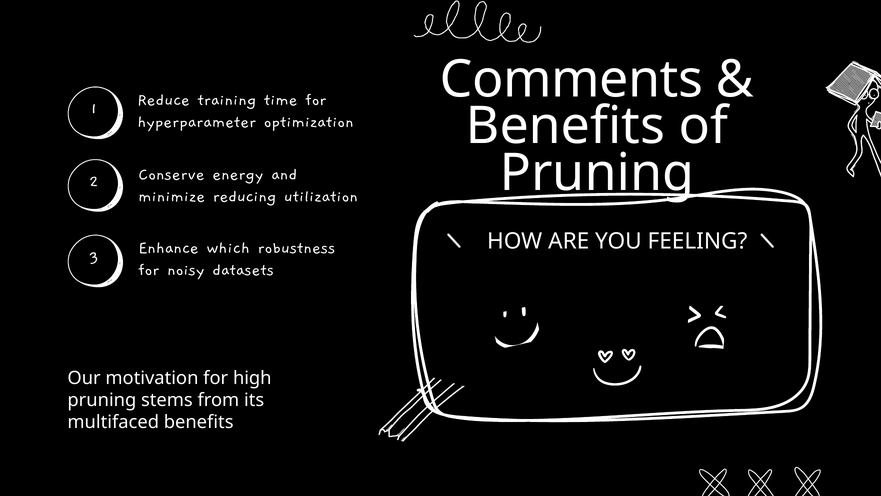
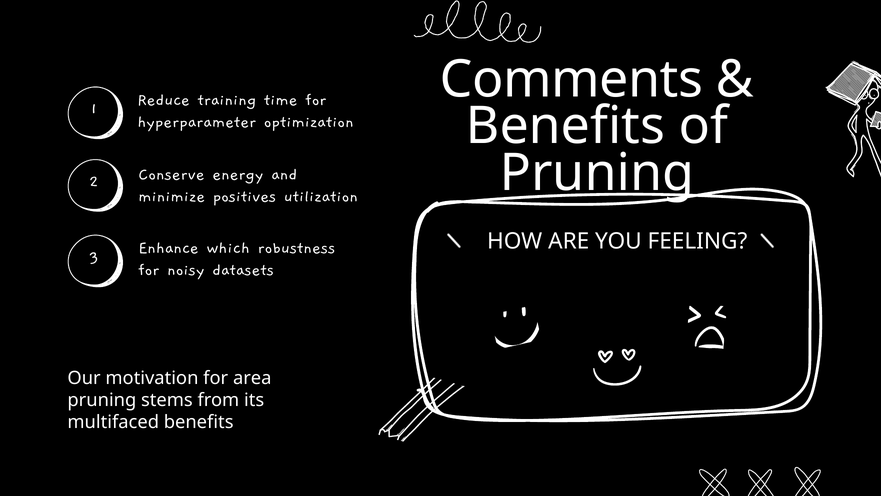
reducing: reducing -> positives
high: high -> area
